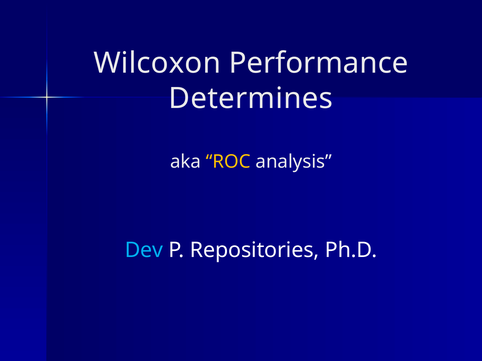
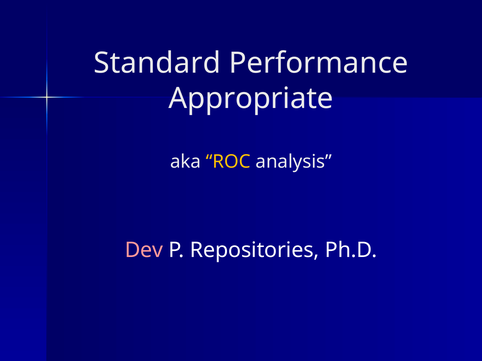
Wilcoxon: Wilcoxon -> Standard
Determines: Determines -> Appropriate
Dev colour: light blue -> pink
